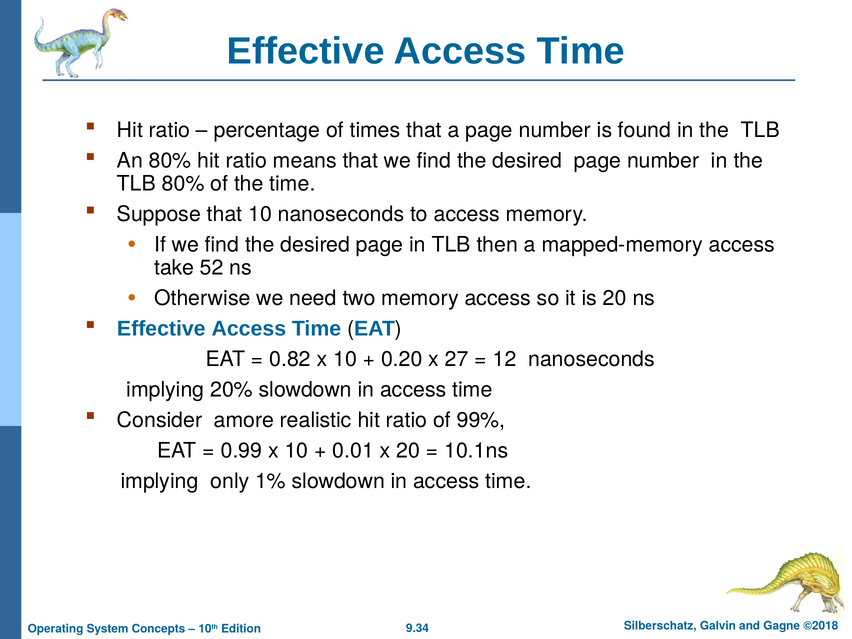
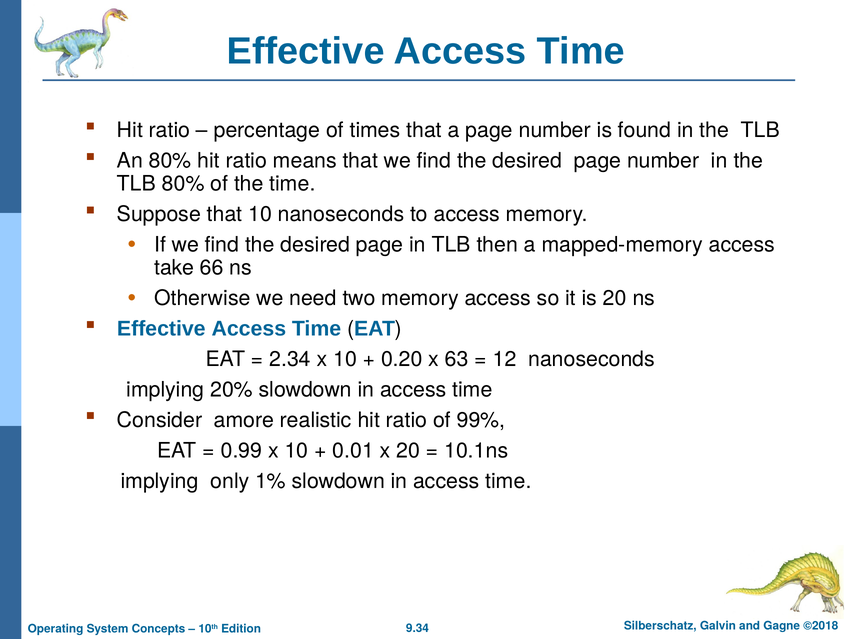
52: 52 -> 66
0.82: 0.82 -> 2.34
27: 27 -> 63
